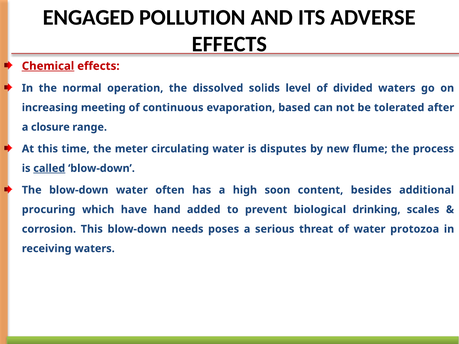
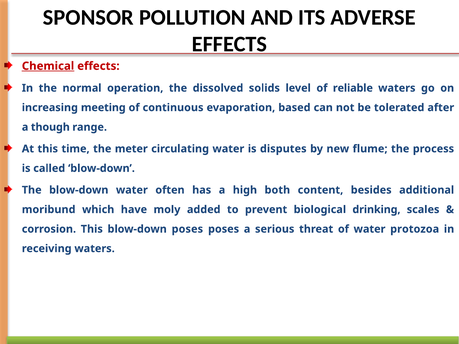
ENGAGED: ENGAGED -> SPONSOR
divided: divided -> reliable
closure: closure -> though
called underline: present -> none
soon: soon -> both
procuring: procuring -> moribund
hand: hand -> moly
blow-down needs: needs -> poses
